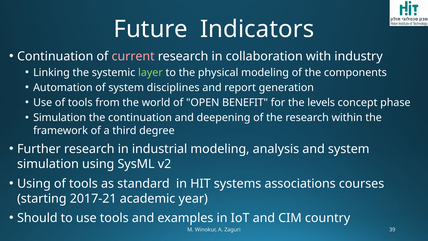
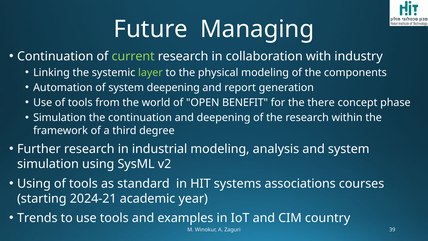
Indicators: Indicators -> Managing
current colour: pink -> light green
system disciplines: disciplines -> deepening
levels: levels -> there
2017-21: 2017-21 -> 2024-21
Should: Should -> Trends
